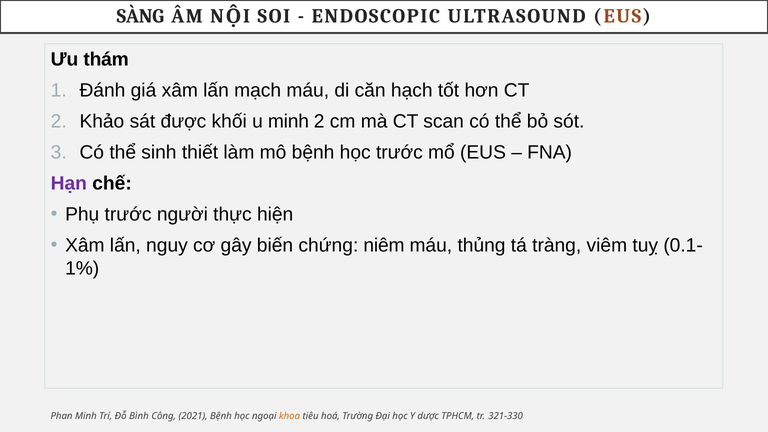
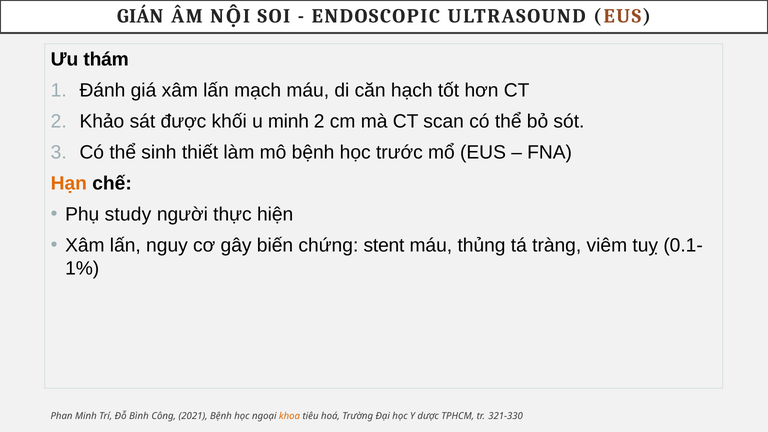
SÀNG: SÀNG -> GIÁN
Hạn colour: purple -> orange
Phụ trước: trước -> study
niêm: niêm -> stent
